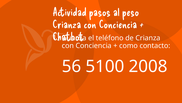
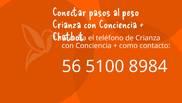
Actividad: Actividad -> Conectar
2008: 2008 -> 8984
